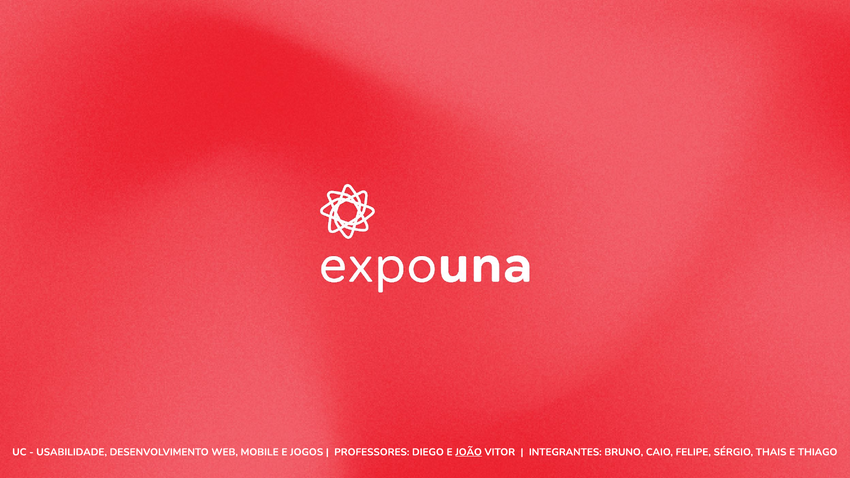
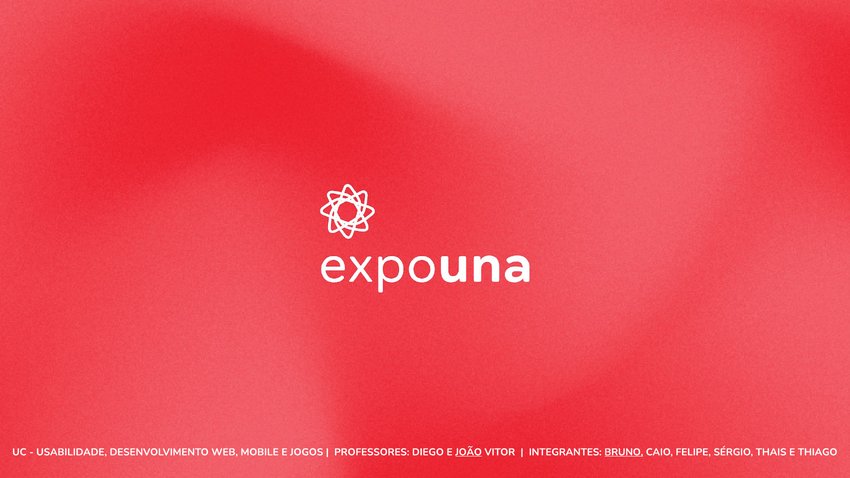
BRUNO underline: none -> present
